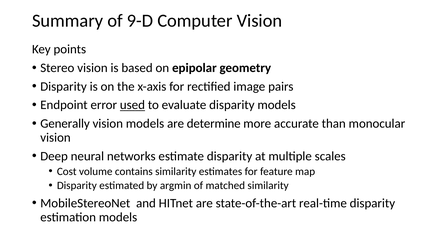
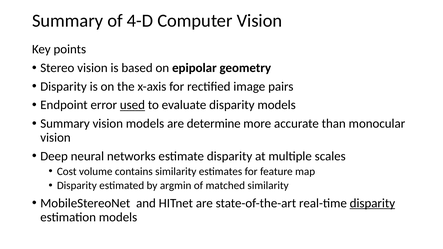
9-D: 9-D -> 4-D
Generally at (65, 124): Generally -> Summary
disparity at (372, 203) underline: none -> present
